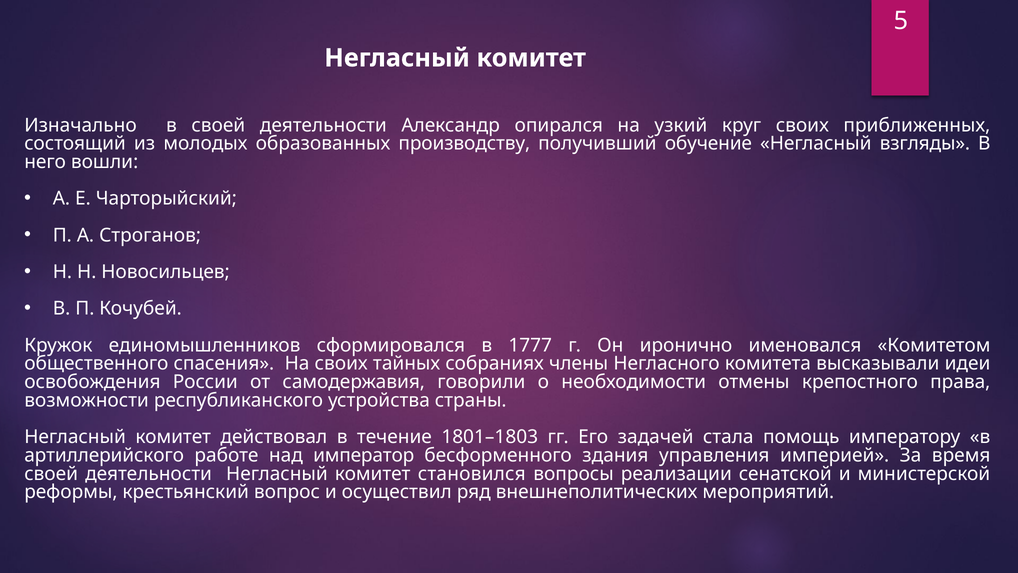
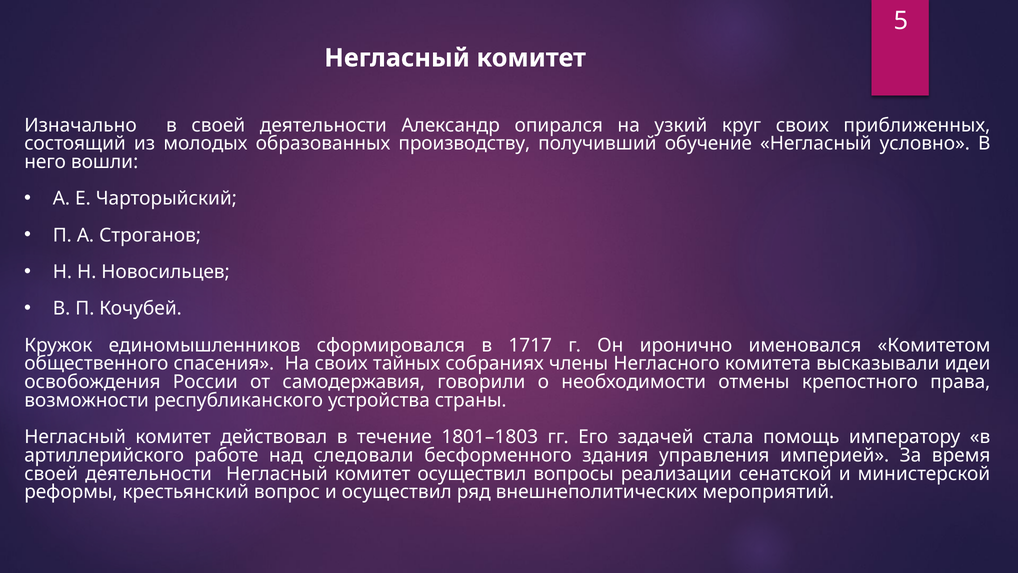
взгляды: взгляды -> условно
1777: 1777 -> 1717
император: император -> следовали
комитет становился: становился -> осуществил
